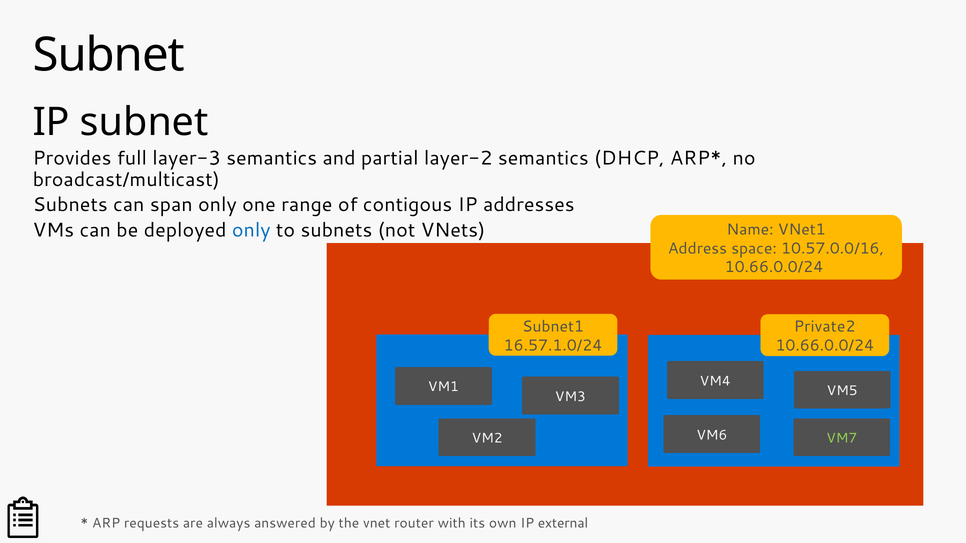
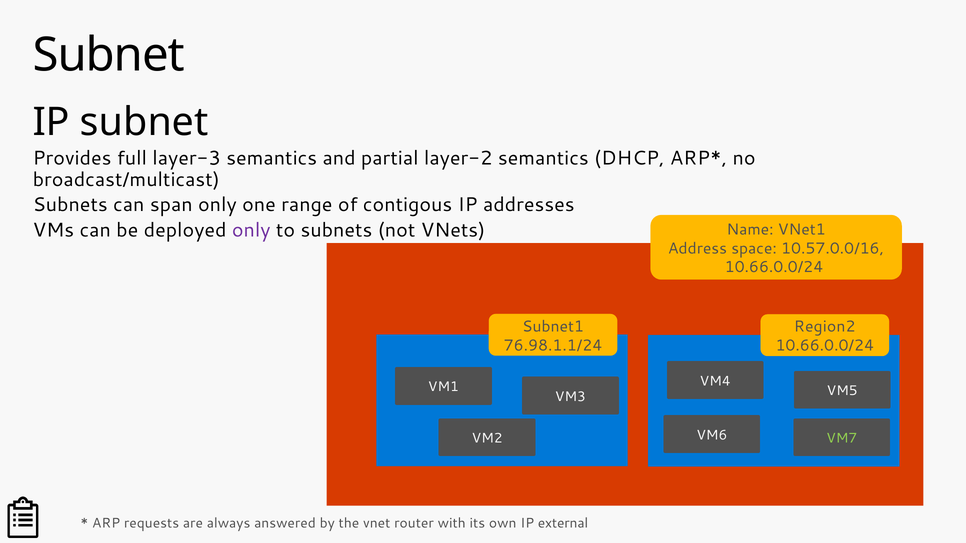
only at (251, 230) colour: blue -> purple
Private2: Private2 -> Region2
16.57.1.0/24: 16.57.1.0/24 -> 76.98.1.1/24
